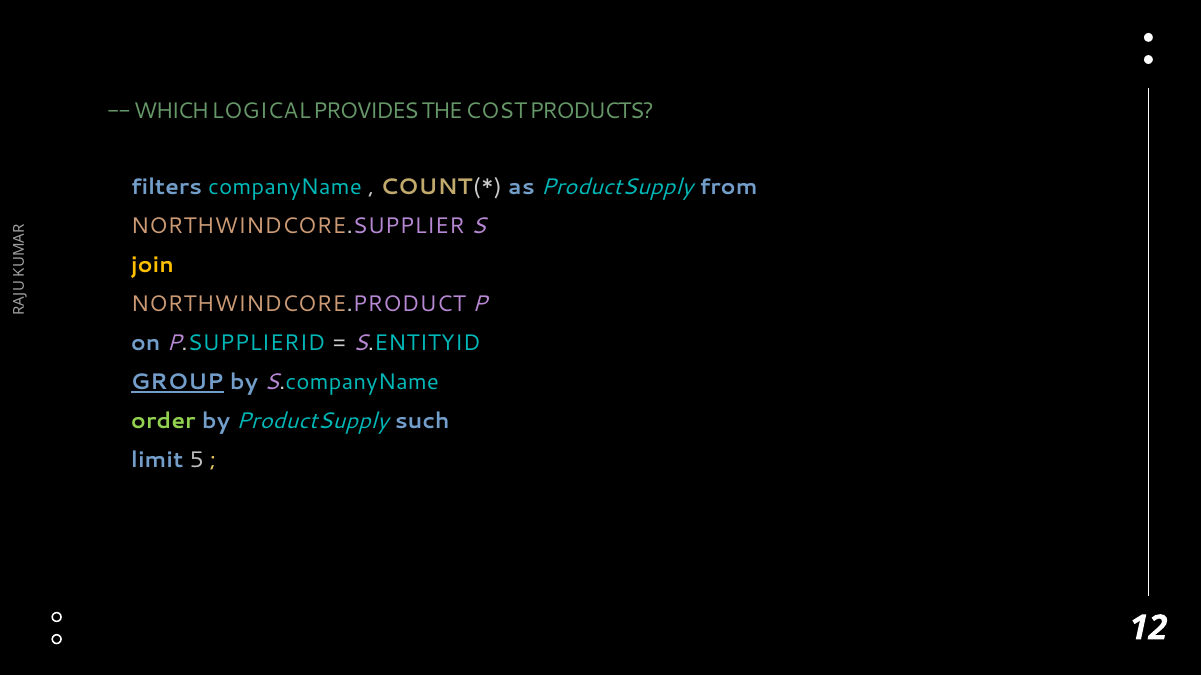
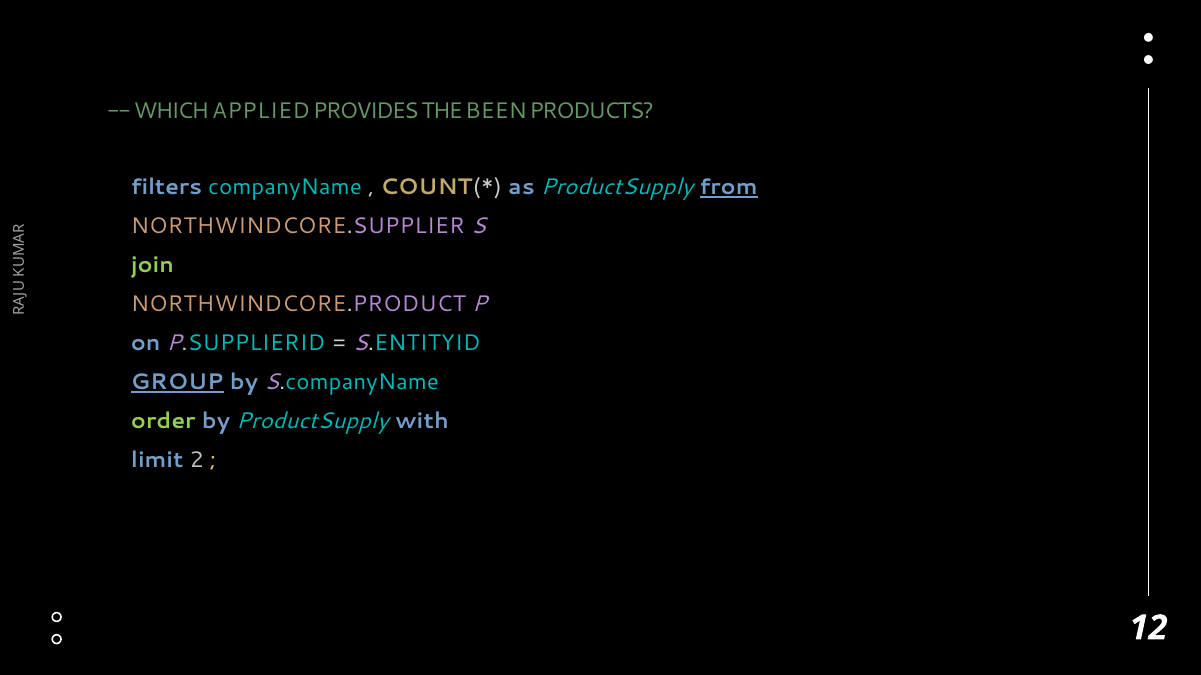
LOGICAL: LOGICAL -> APPLIED
COST: COST -> BEEN
from underline: none -> present
join colour: yellow -> light green
such: such -> with
5: 5 -> 2
